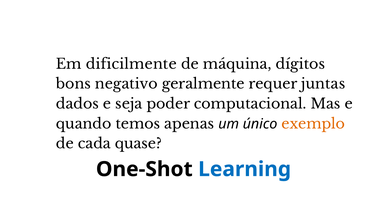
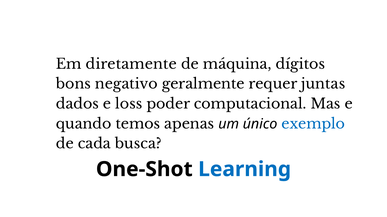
dificilmente: dificilmente -> diretamente
seja: seja -> loss
exemplo colour: orange -> blue
quase: quase -> busca
